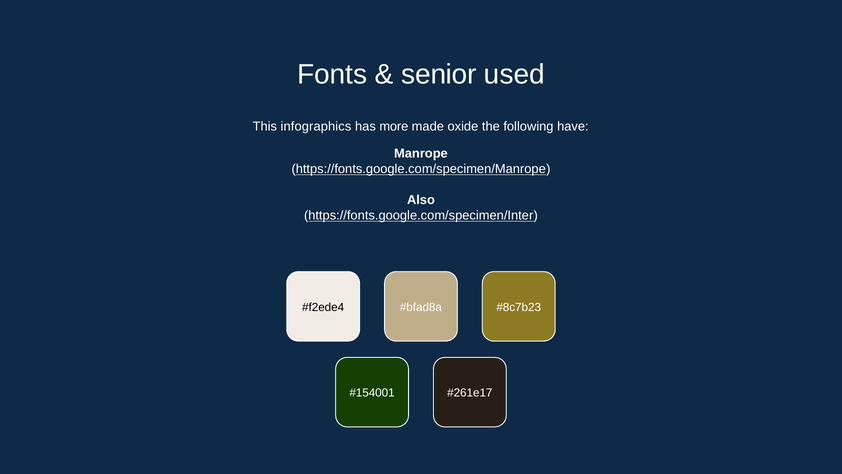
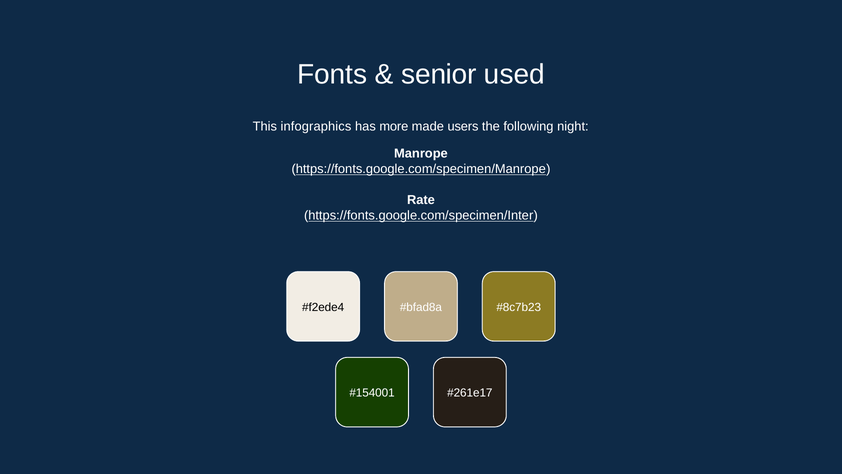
oxide: oxide -> users
have: have -> night
Also: Also -> Rate
